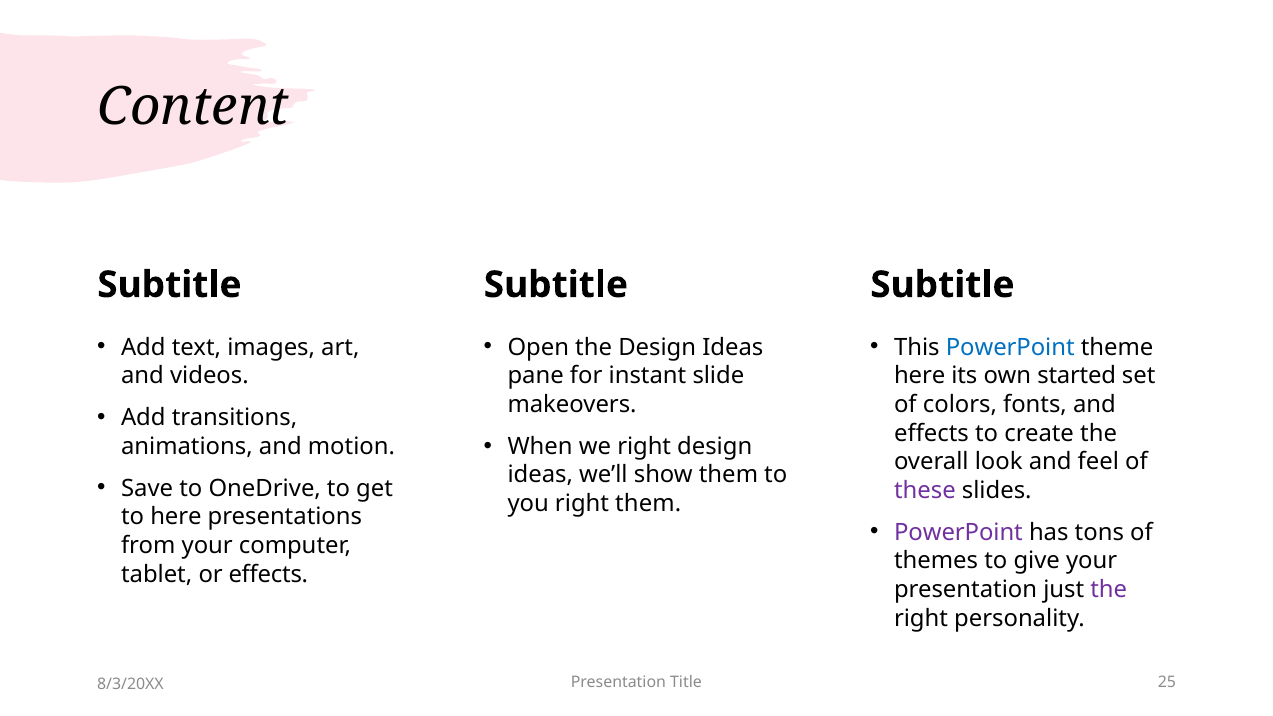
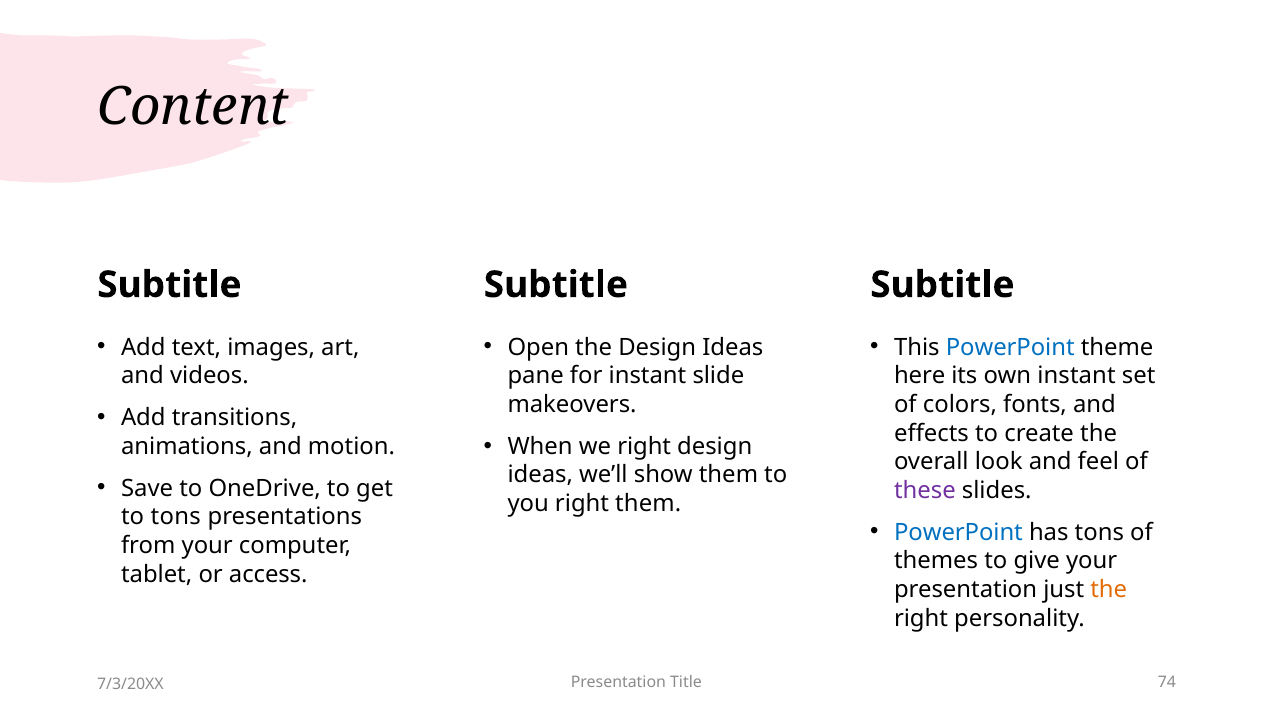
own started: started -> instant
to here: here -> tons
PowerPoint at (958, 532) colour: purple -> blue
or effects: effects -> access
the at (1109, 590) colour: purple -> orange
25: 25 -> 74
8/3/20XX: 8/3/20XX -> 7/3/20XX
